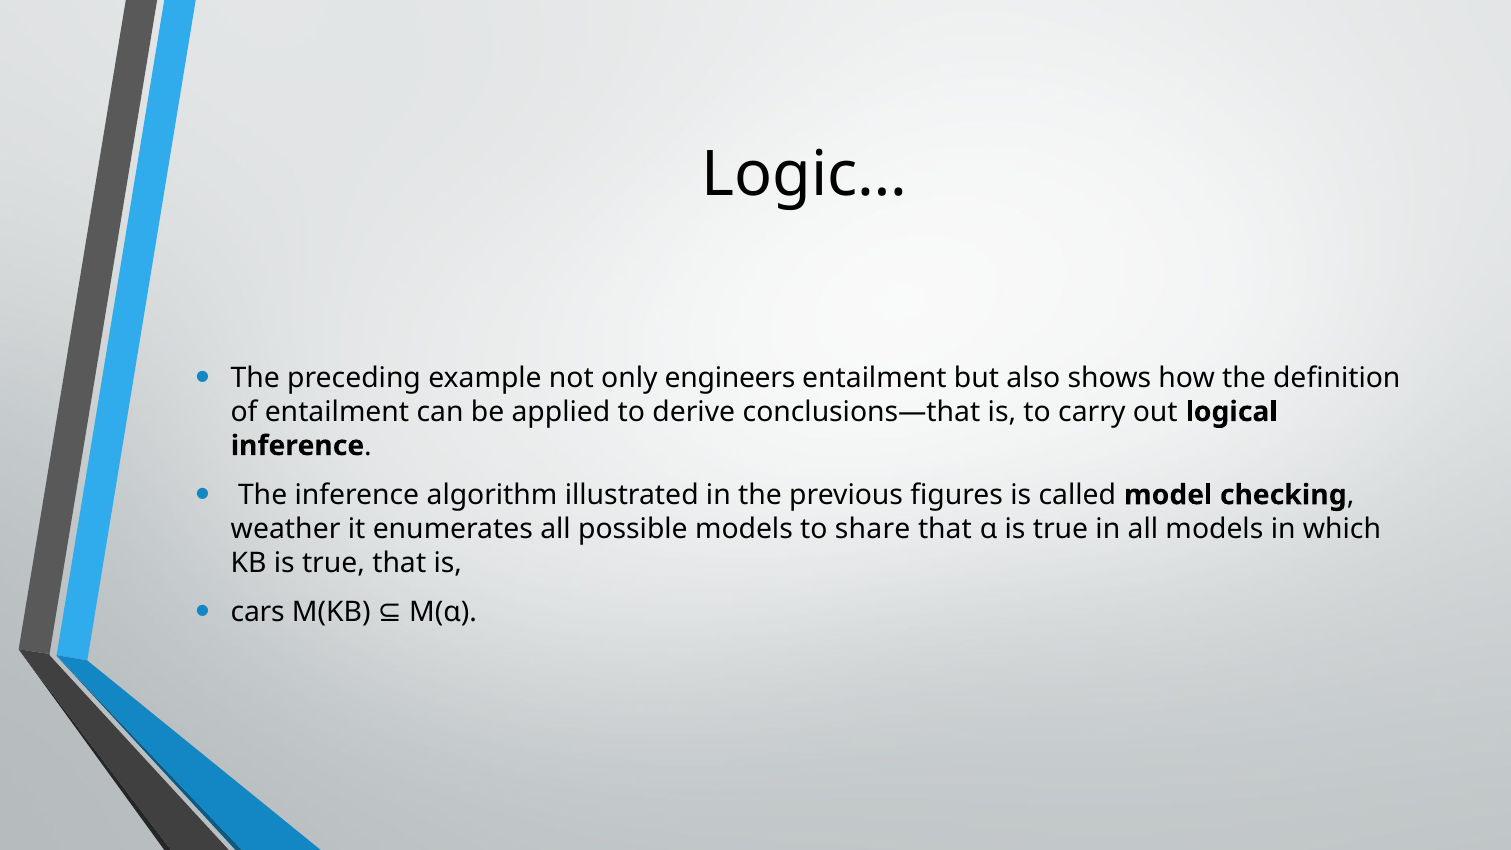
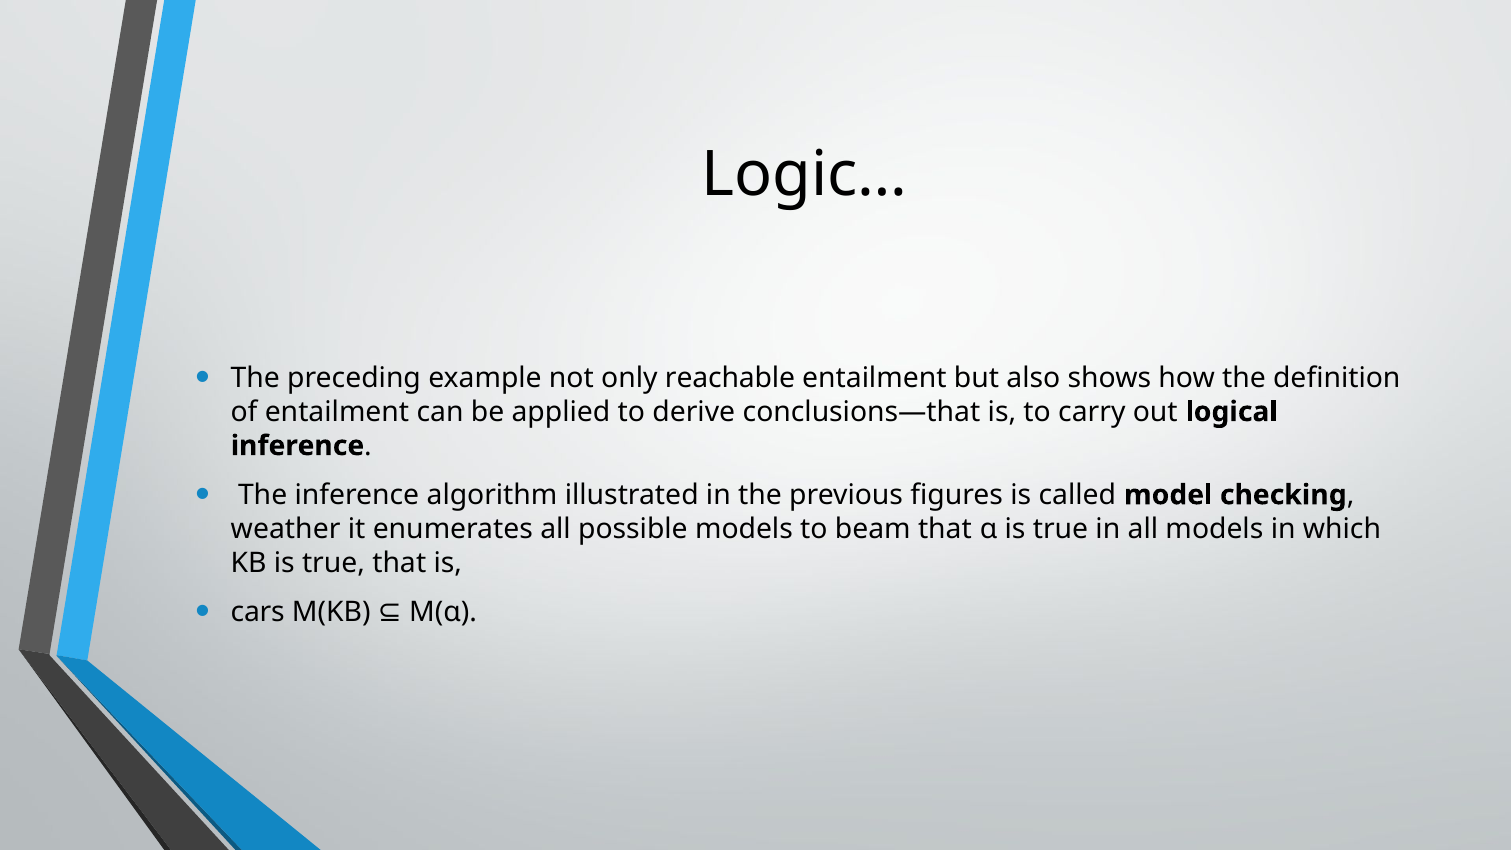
engineers: engineers -> reachable
share: share -> beam
